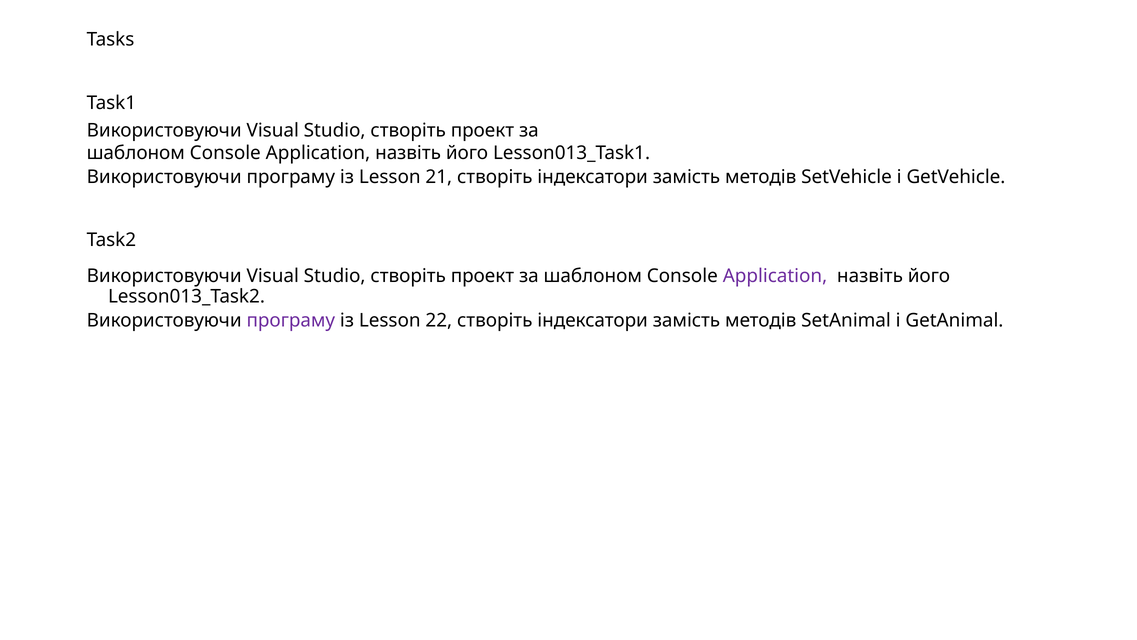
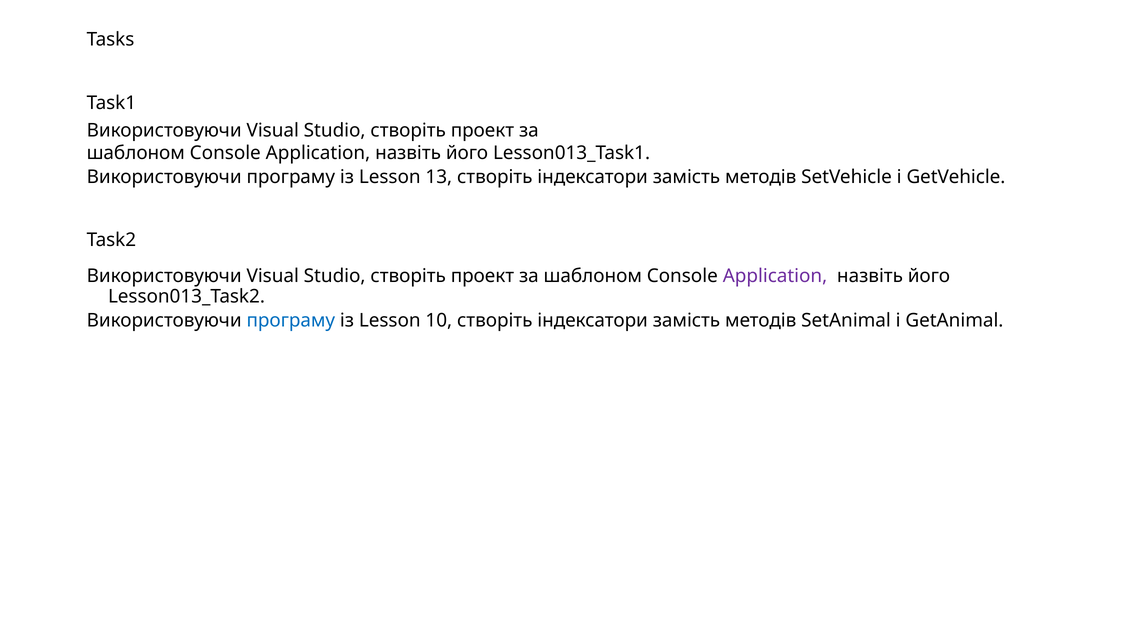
21: 21 -> 13
програму at (291, 320) colour: purple -> blue
22: 22 -> 10
